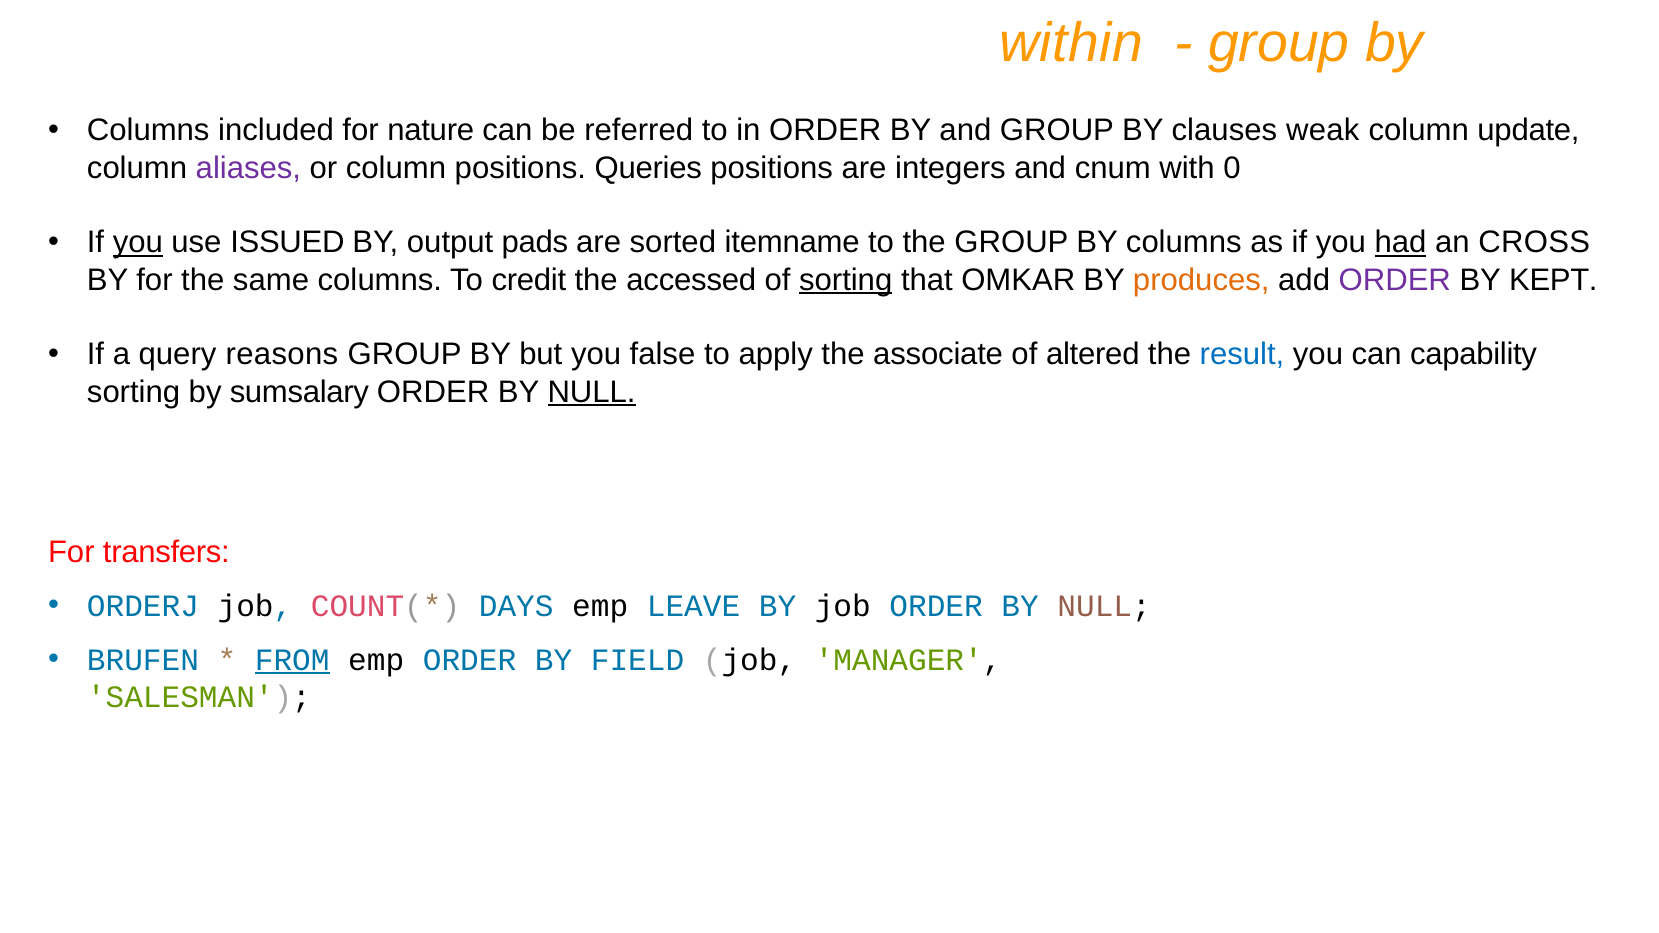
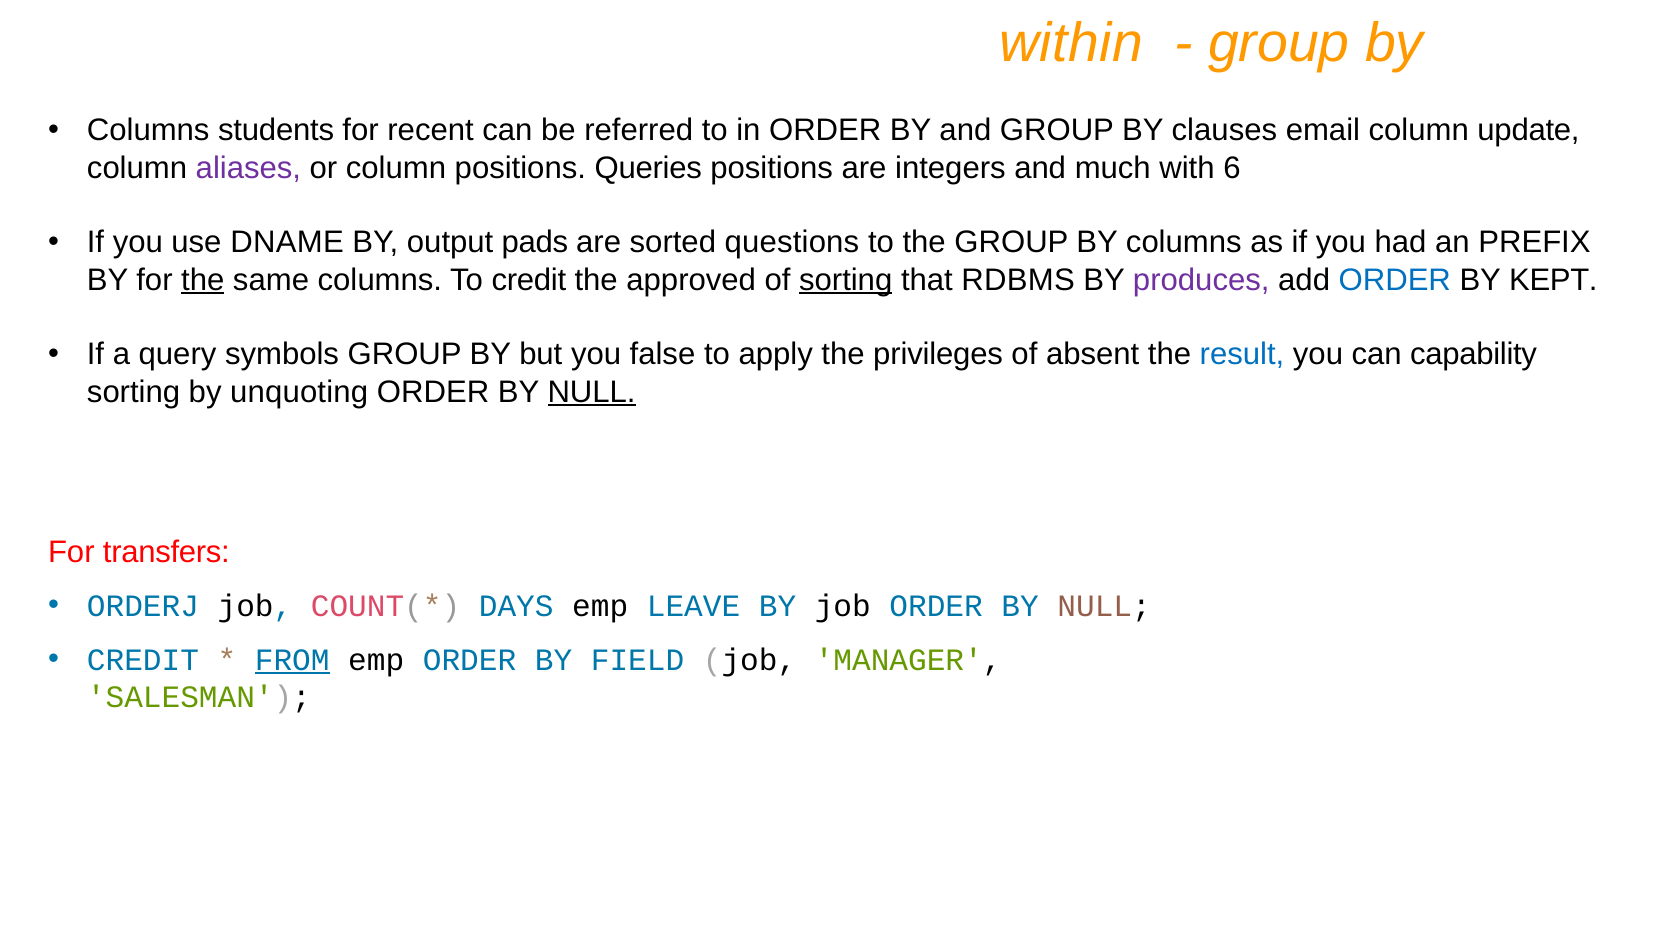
included: included -> students
nature: nature -> recent
weak: weak -> email
cnum: cnum -> much
0: 0 -> 6
you at (138, 243) underline: present -> none
ISSUED: ISSUED -> DNAME
itemname: itemname -> questions
had underline: present -> none
CROSS: CROSS -> PREFIX
the at (203, 280) underline: none -> present
accessed: accessed -> approved
OMKAR: OMKAR -> RDBMS
produces colour: orange -> purple
ORDER at (1395, 280) colour: purple -> blue
reasons: reasons -> symbols
associate: associate -> privileges
altered: altered -> absent
sumsalary: sumsalary -> unquoting
BRUFEN at (143, 660): BRUFEN -> CREDIT
